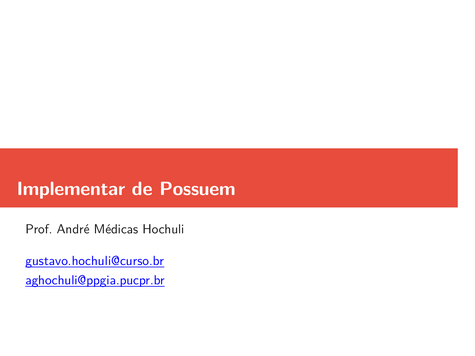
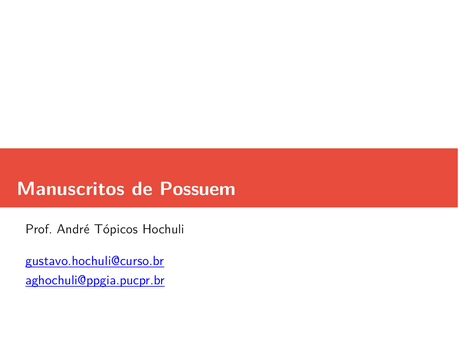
Implementar: Implementar -> Manuscritos
Médicas: Médicas -> Tópicos
